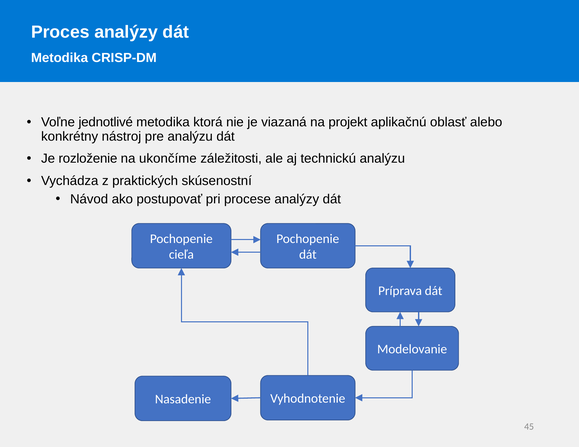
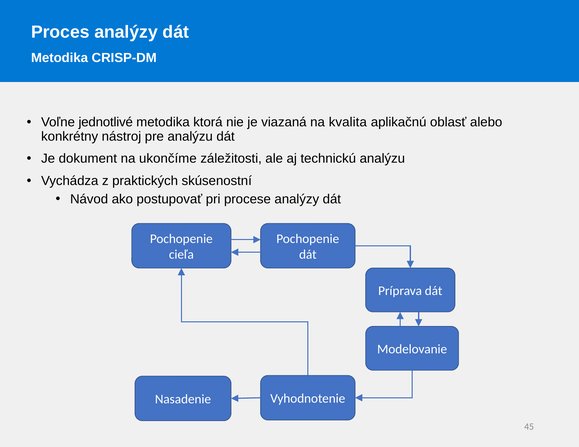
projekt: projekt -> kvalita
rozloženie: rozloženie -> dokument
